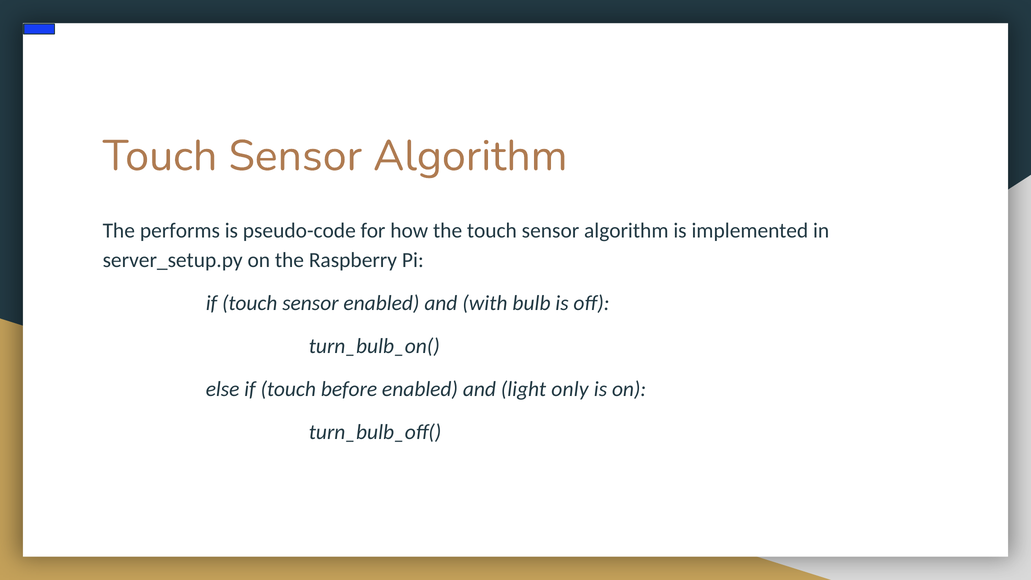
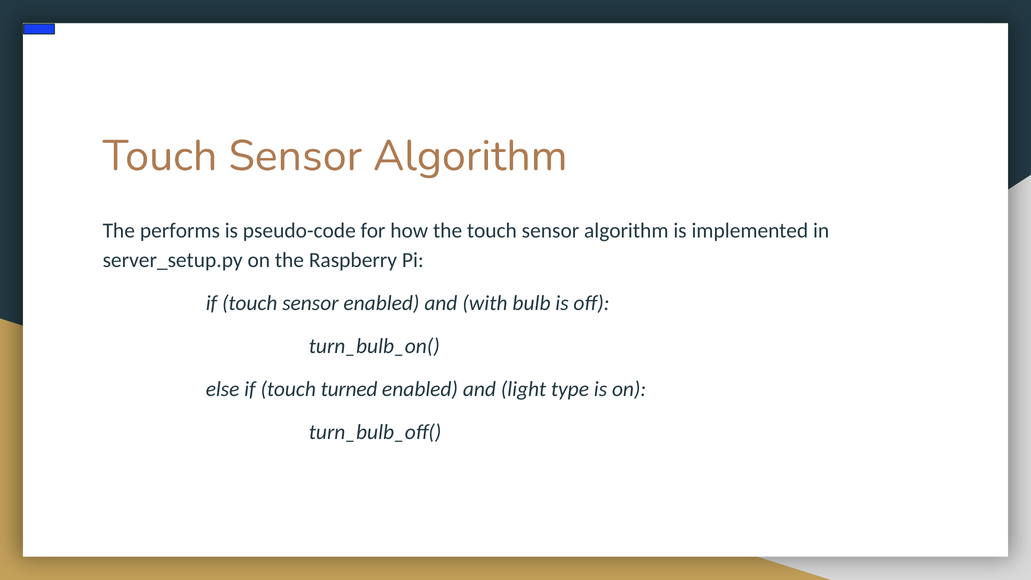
before: before -> turned
only: only -> type
